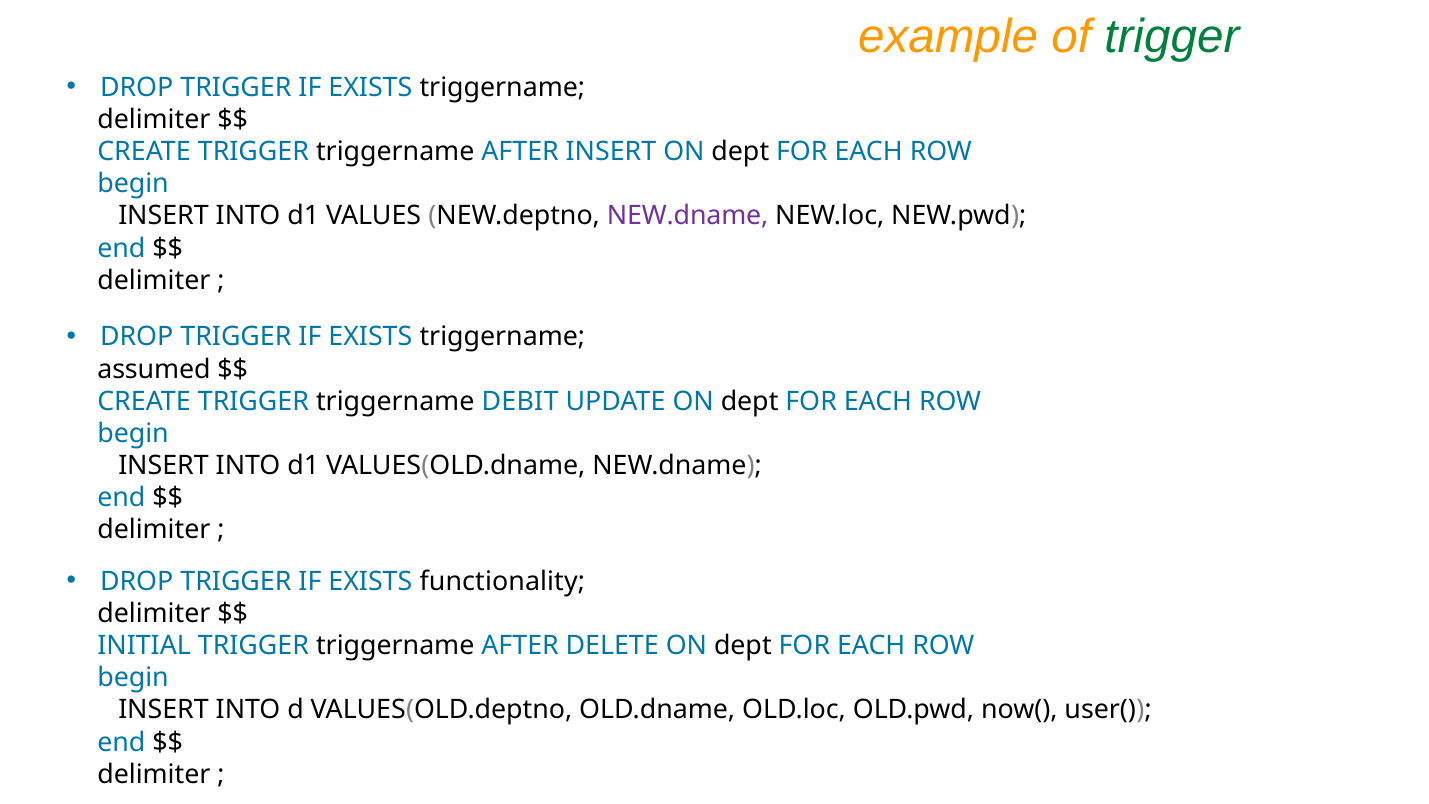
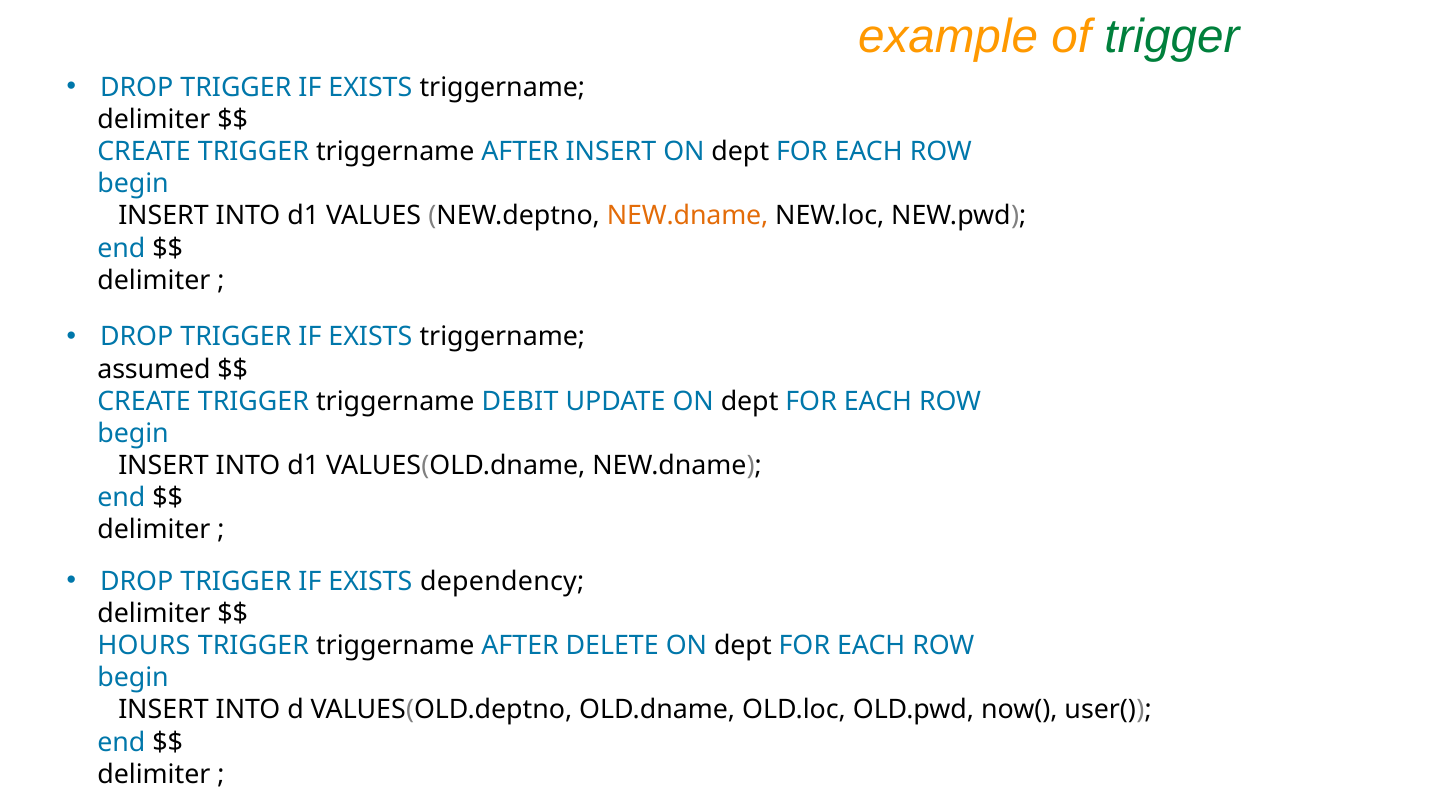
NEW.dname at (688, 216) colour: purple -> orange
functionality: functionality -> dependency
INITIAL: INITIAL -> HOURS
